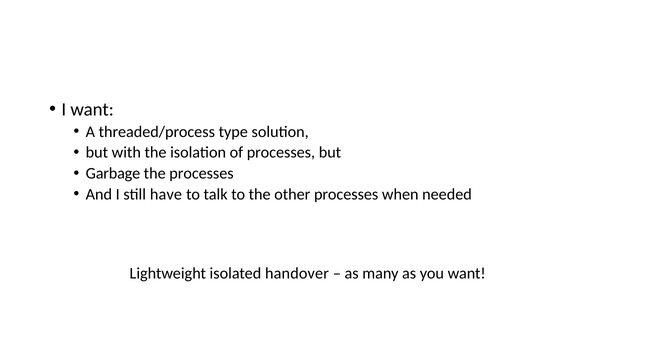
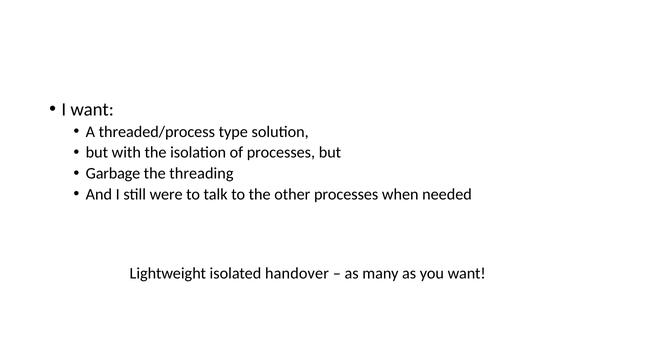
the processes: processes -> threading
have: have -> were
